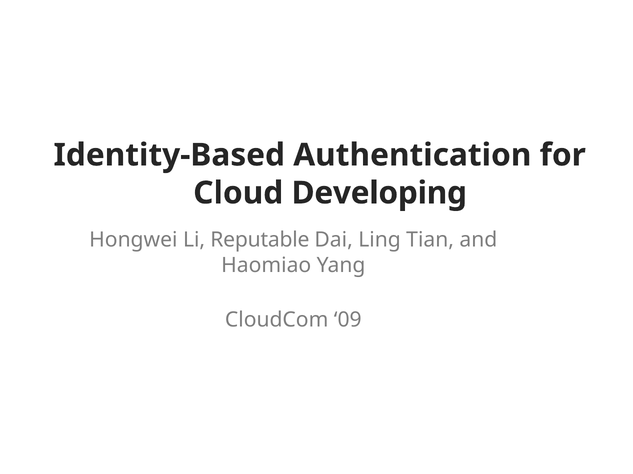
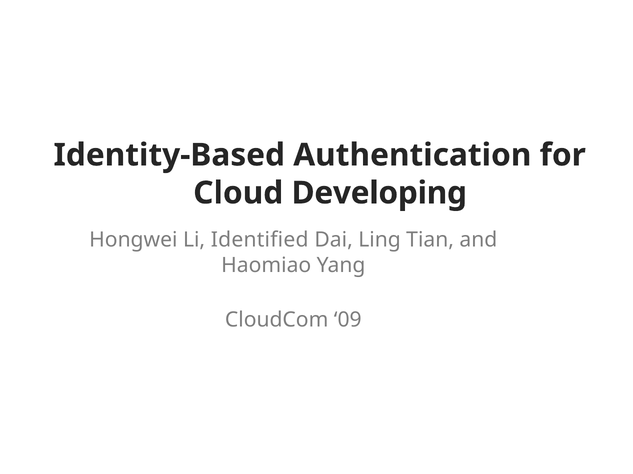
Reputable: Reputable -> Identified
